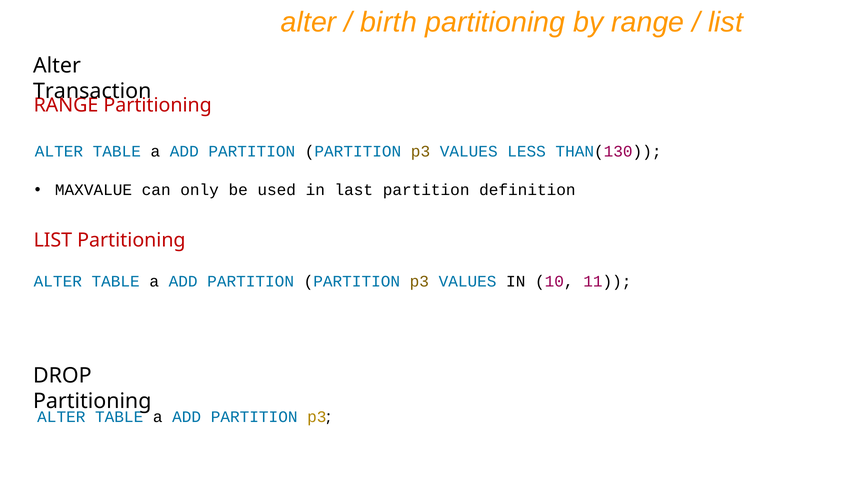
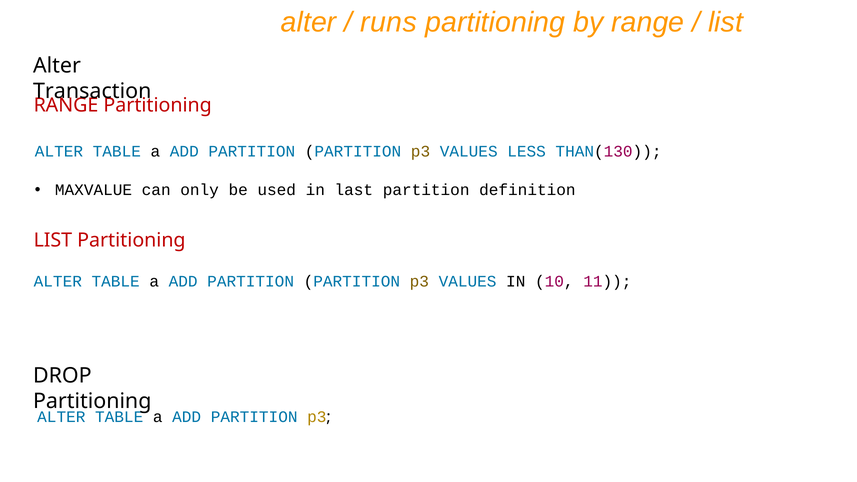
birth: birth -> runs
